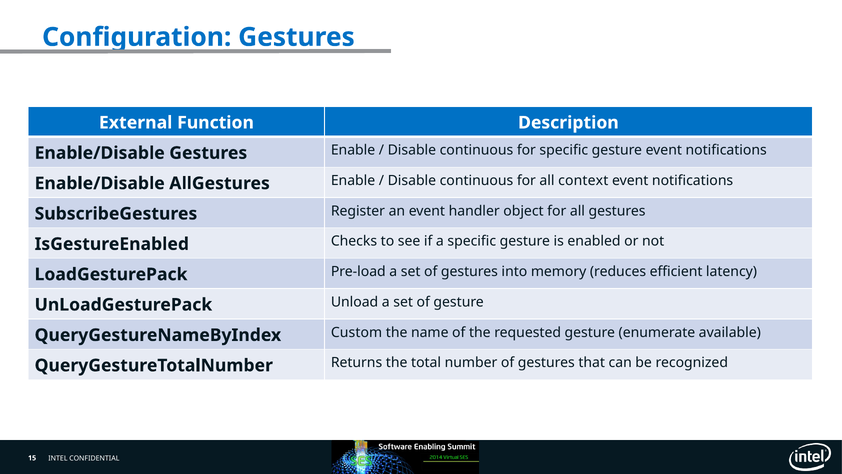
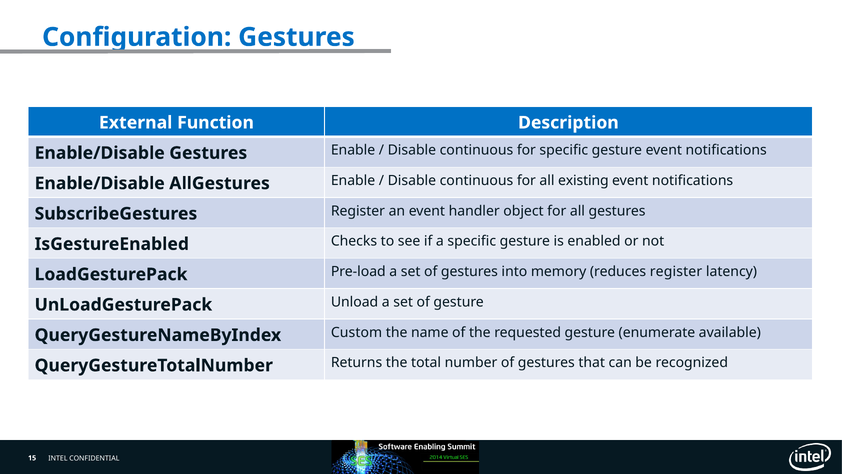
context: context -> existing
reduces efficient: efficient -> register
